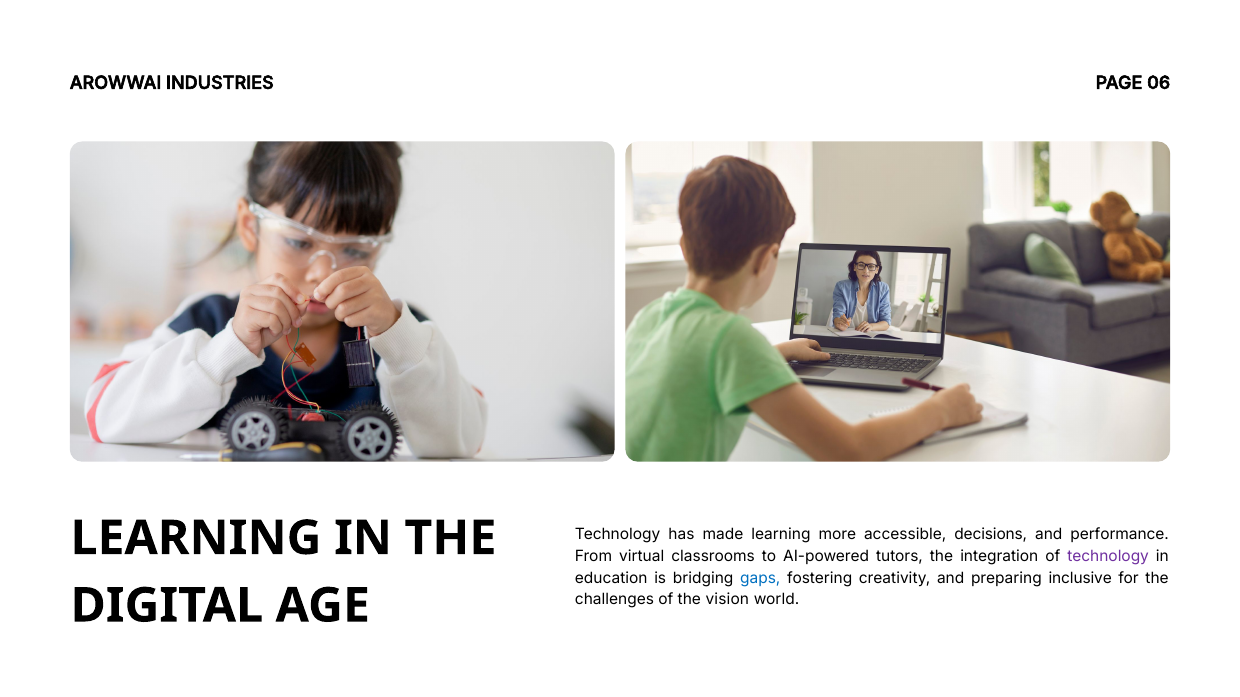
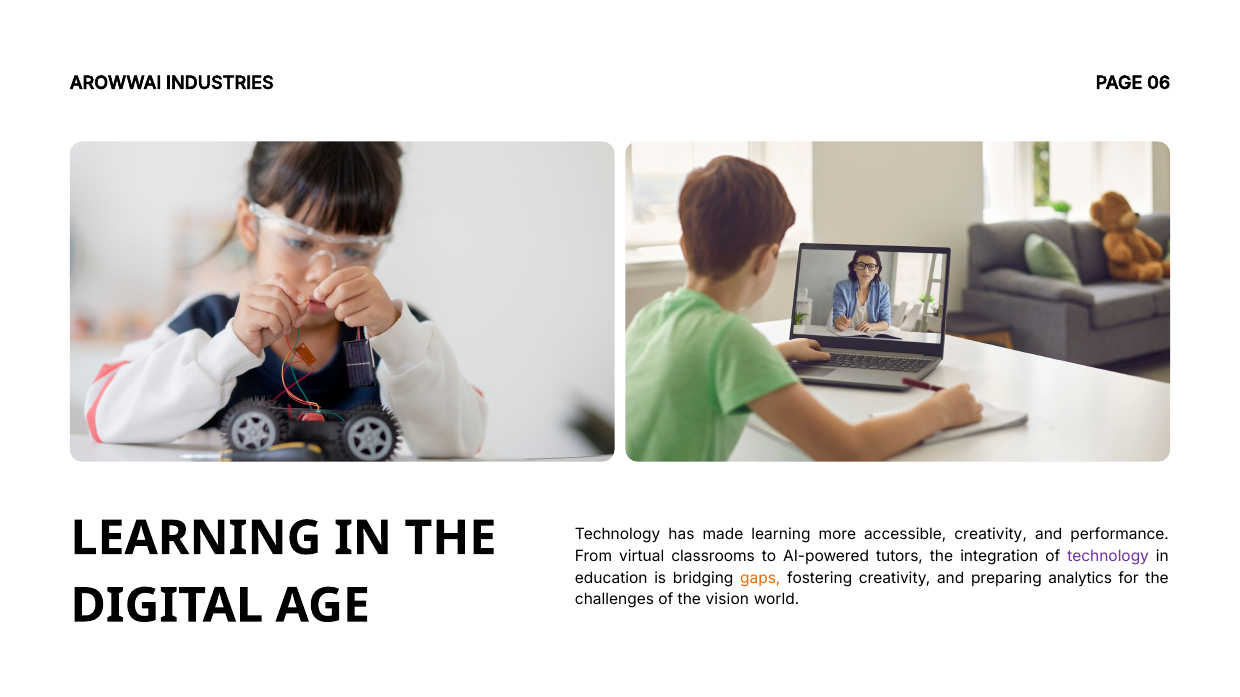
accessible decisions: decisions -> creativity
gaps colour: blue -> orange
inclusive: inclusive -> analytics
